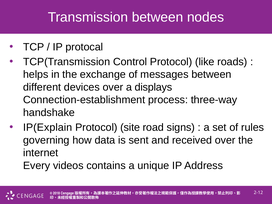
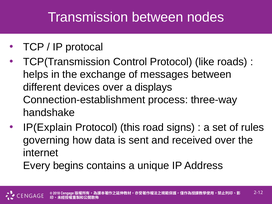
site: site -> this
videos: videos -> begins
